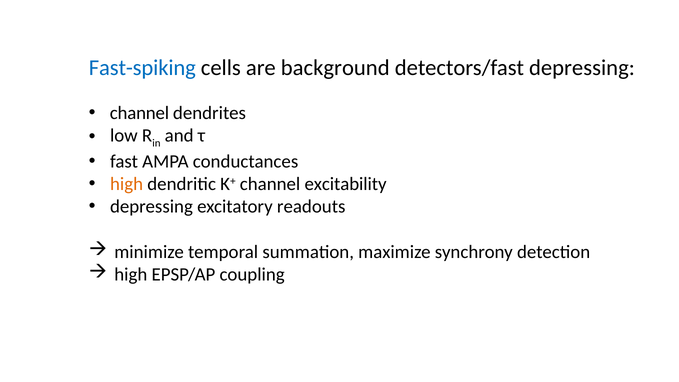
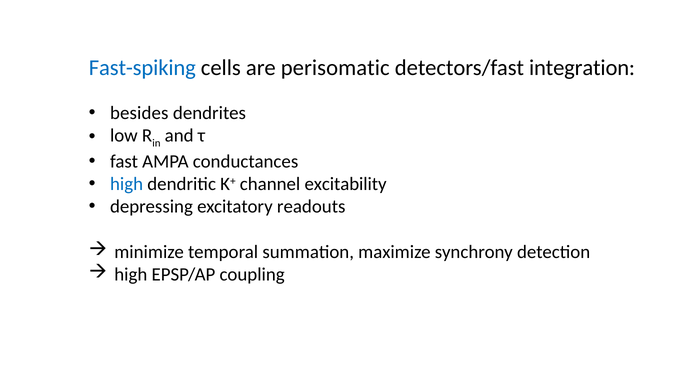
background: background -> perisomatic
detectors/fast depressing: depressing -> integration
channel at (139, 113): channel -> besides
high at (127, 184) colour: orange -> blue
